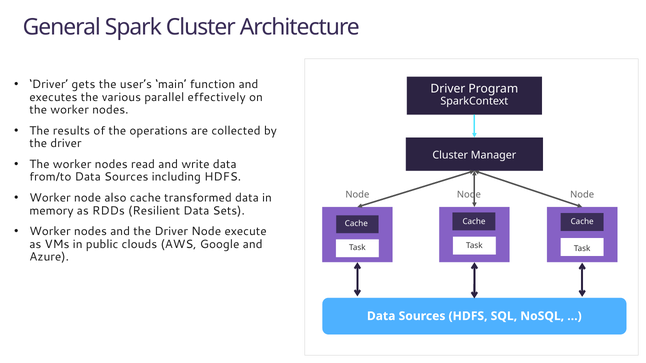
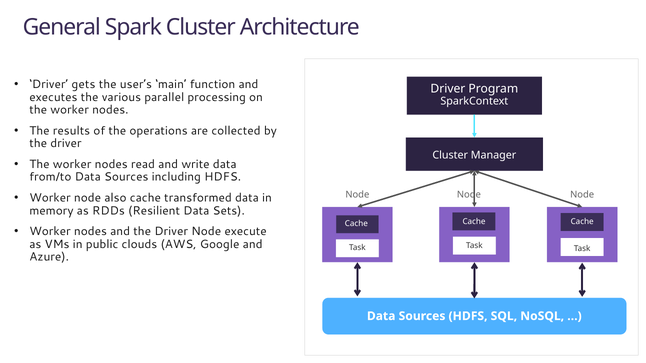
effectively: effectively -> processing
